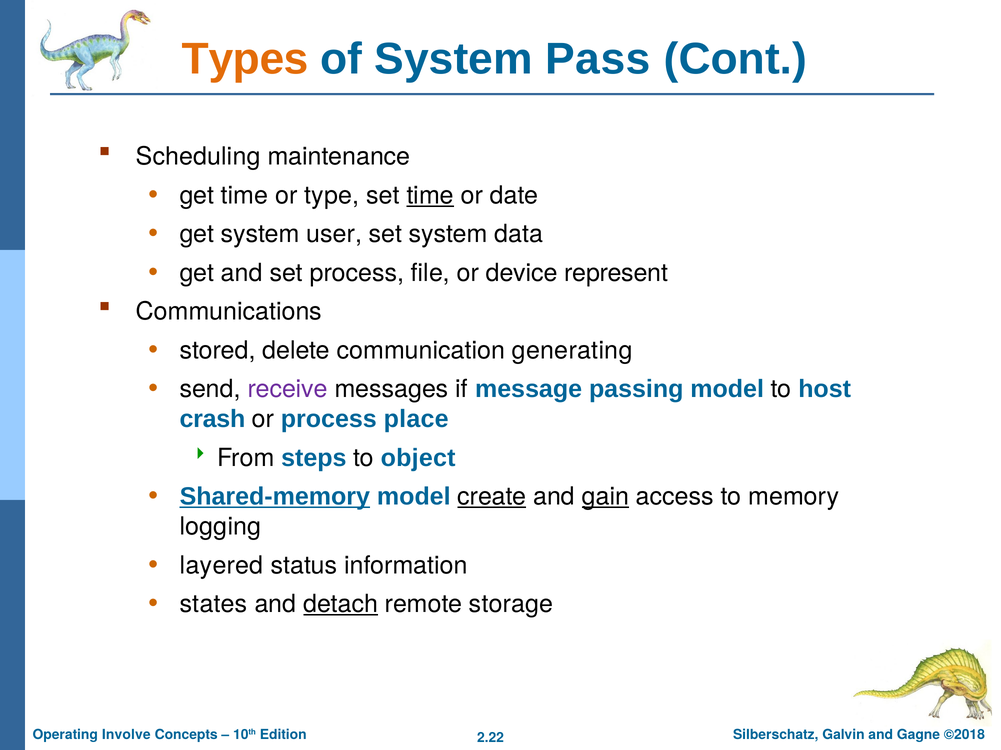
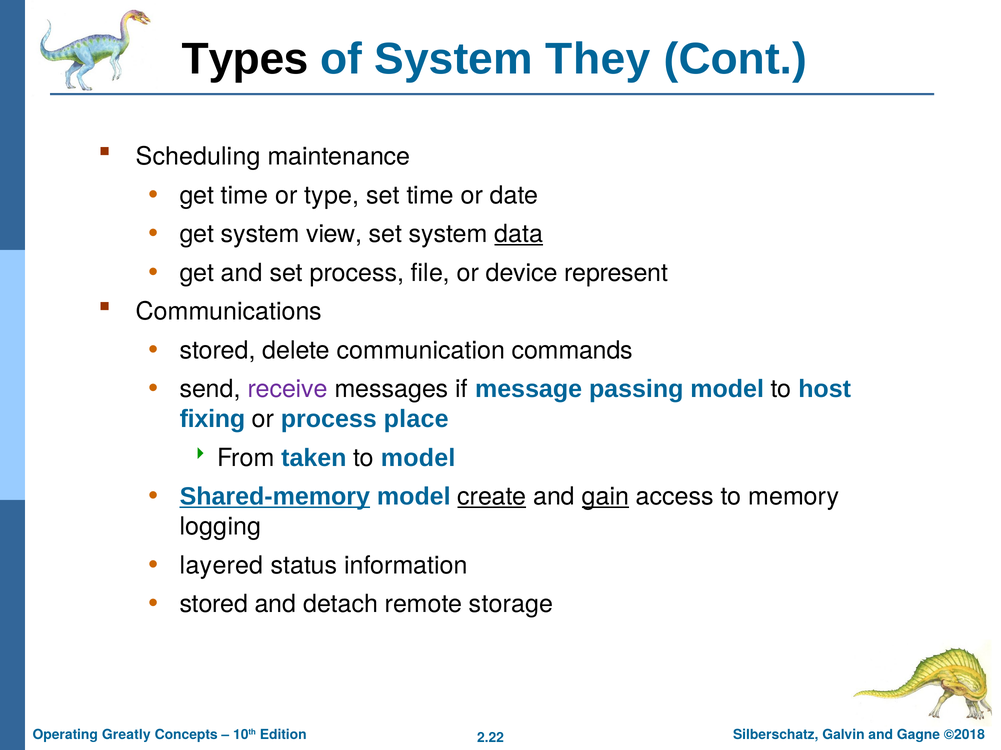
Types colour: orange -> black
Pass: Pass -> They
time at (430, 196) underline: present -> none
user: user -> view
data underline: none -> present
generating: generating -> commands
crash: crash -> fixing
steps: steps -> taken
to object: object -> model
states at (214, 605): states -> stored
detach underline: present -> none
Involve: Involve -> Greatly
